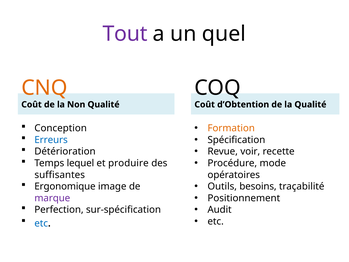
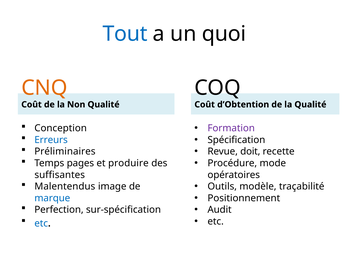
Tout colour: purple -> blue
quel: quel -> quoi
Formation colour: orange -> purple
Détérioration: Détérioration -> Préliminaires
voir: voir -> doit
lequel: lequel -> pages
Ergonomique: Ergonomique -> Malentendus
besoins: besoins -> modèle
marque colour: purple -> blue
